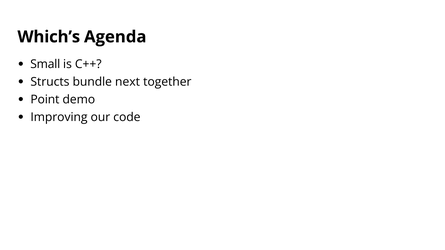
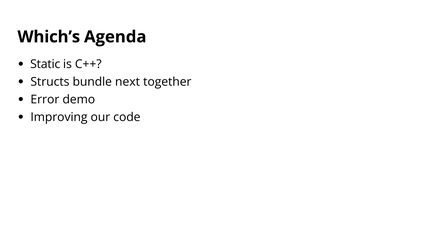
Small: Small -> Static
Point: Point -> Error
